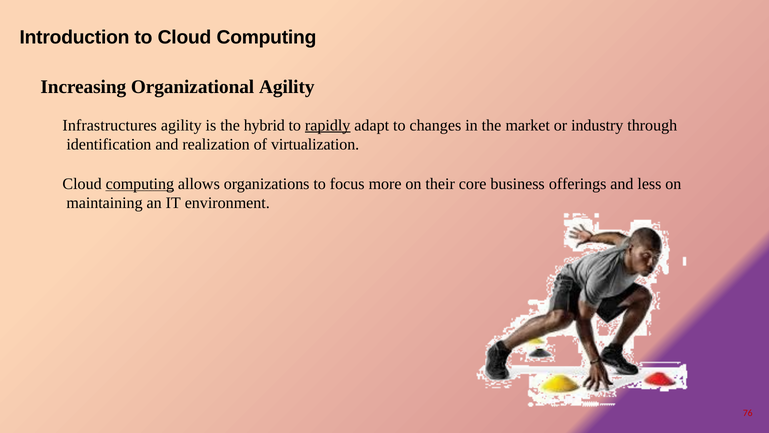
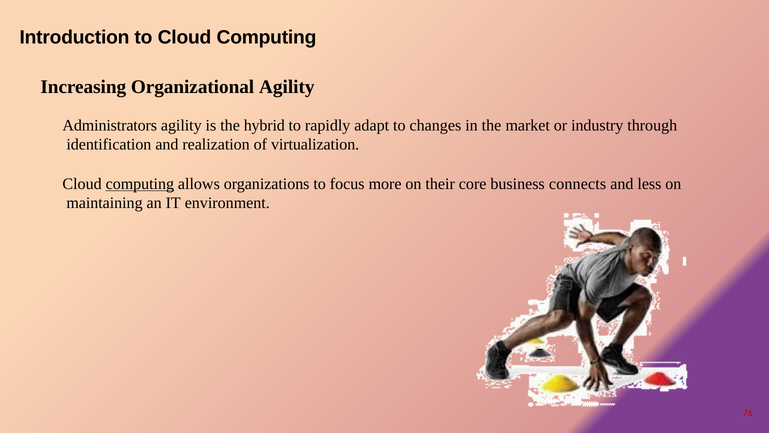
Infrastructures: Infrastructures -> Administrators
rapidly underline: present -> none
offerings: offerings -> connects
